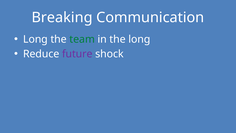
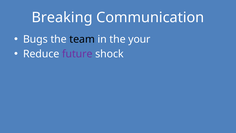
Long at (35, 39): Long -> Bugs
team colour: green -> black
the long: long -> your
